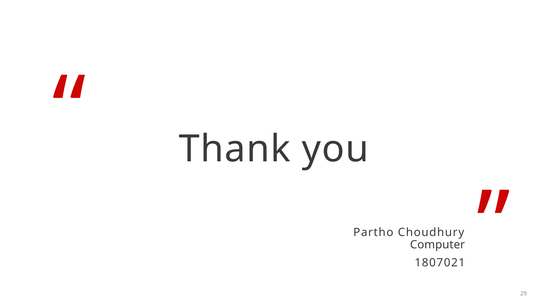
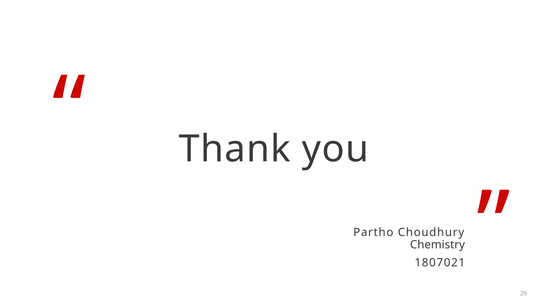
Computer: Computer -> Chemistry
